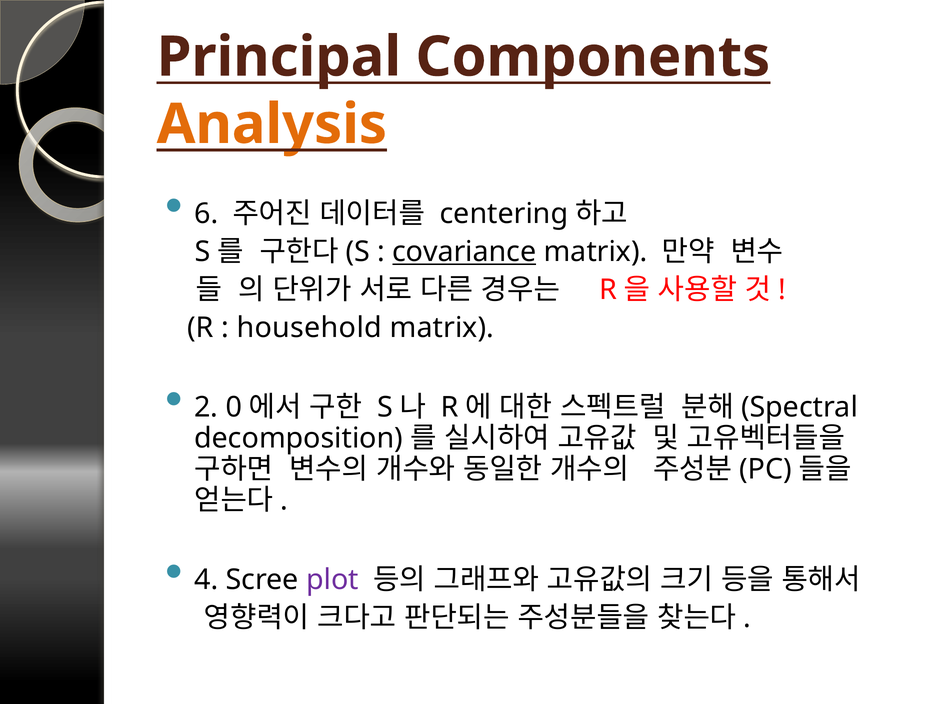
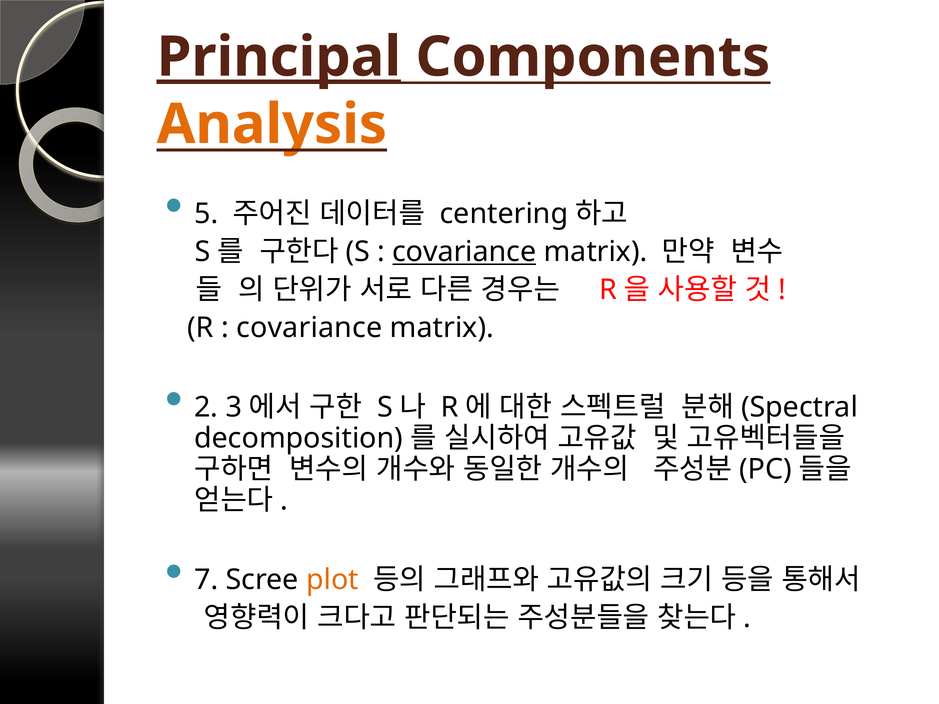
Principal underline: none -> present
6: 6 -> 5
household at (309, 328): household -> covariance
0: 0 -> 3
4: 4 -> 7
plot colour: purple -> orange
